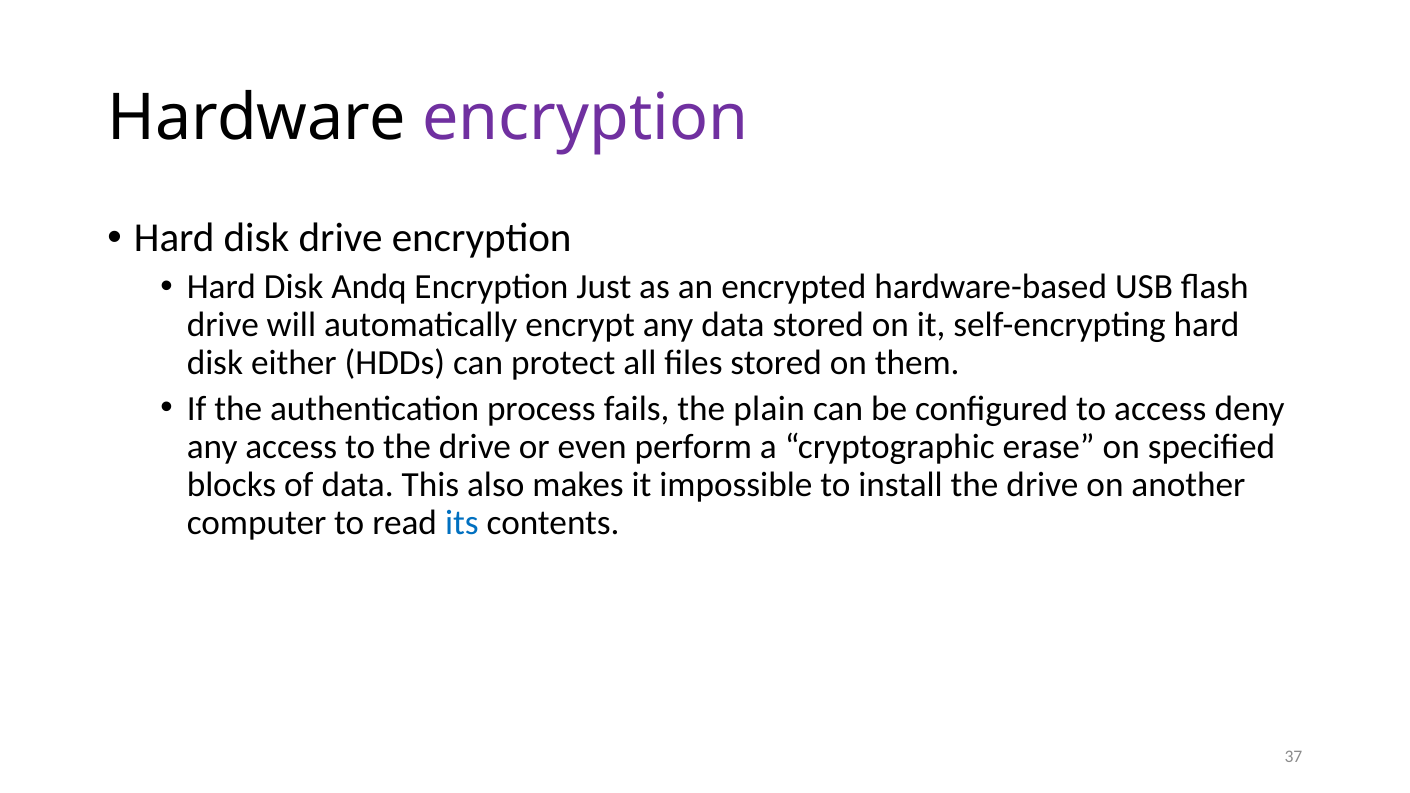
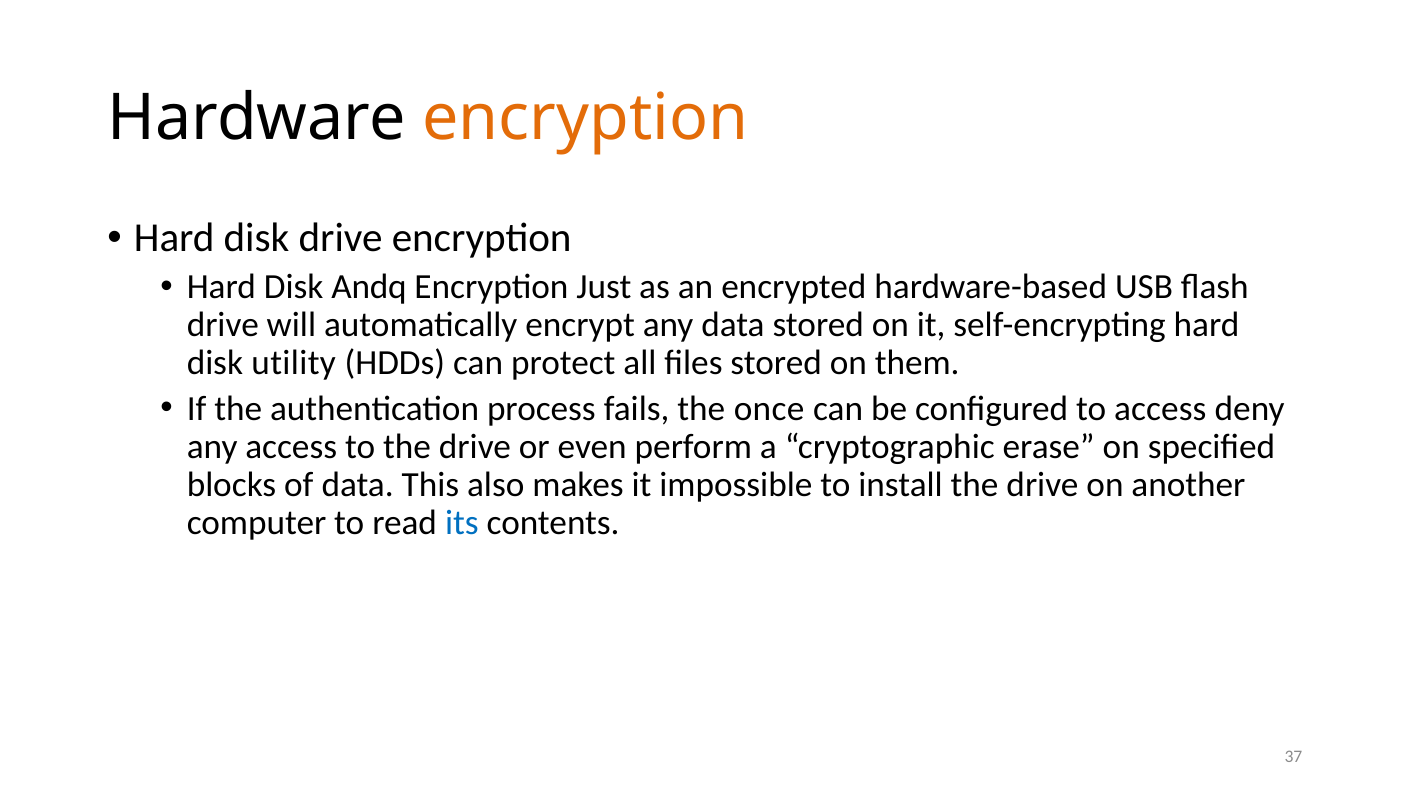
encryption at (585, 118) colour: purple -> orange
either: either -> utility
plain: plain -> once
